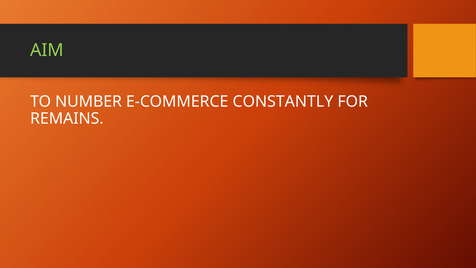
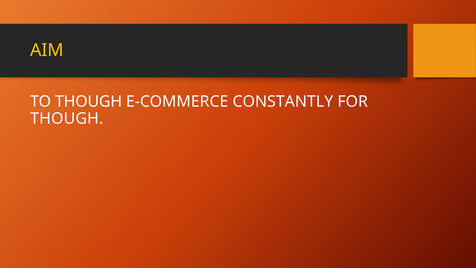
AIM colour: light green -> yellow
TO NUMBER: NUMBER -> THOUGH
REMAINS at (67, 119): REMAINS -> THOUGH
